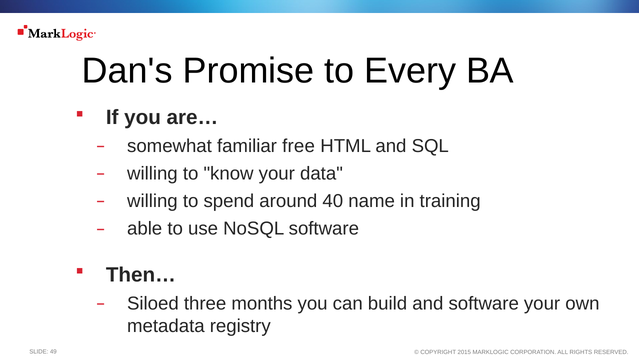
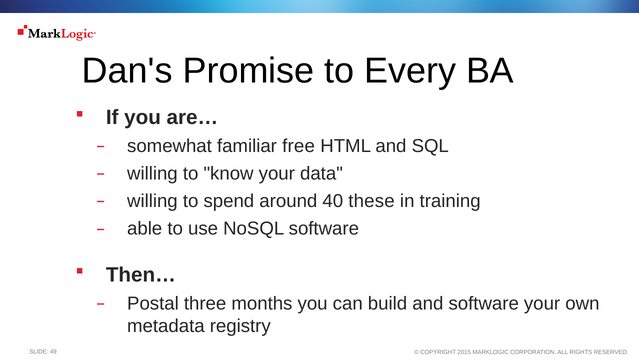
name: name -> these
Siloed: Siloed -> Postal
